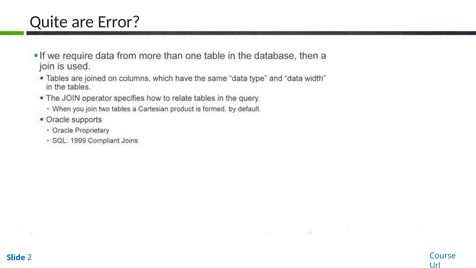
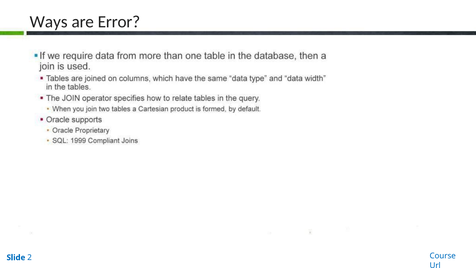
Quite: Quite -> Ways
